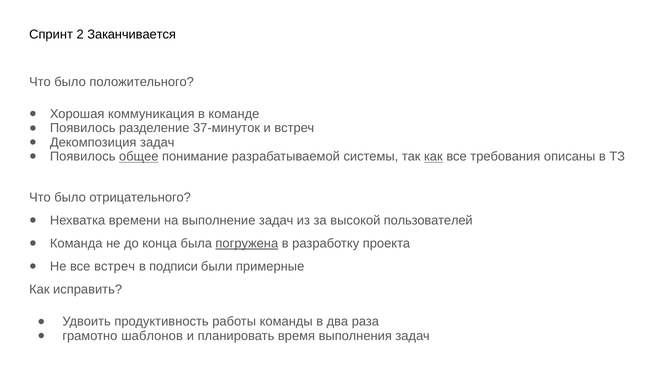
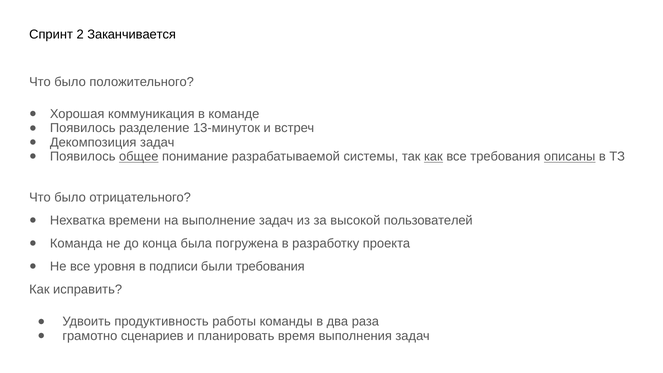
37-минуток: 37-минуток -> 13-минуток
описаны underline: none -> present
погружена underline: present -> none
все встреч: встреч -> уровня
были примерные: примерные -> требования
шаблонов: шаблонов -> сценариев
